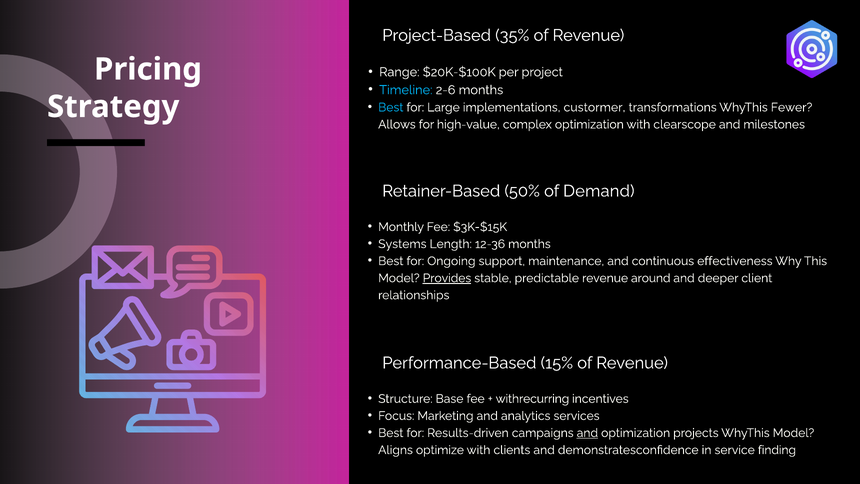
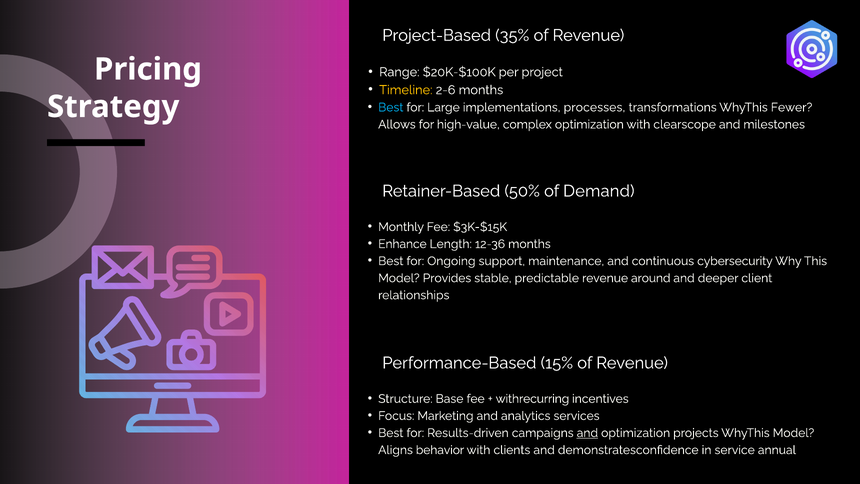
Timeline colour: light blue -> yellow
custormer: custormer -> processes
Systems: Systems -> Enhance
effectiveness: effectiveness -> cybersecurity
Provides underline: present -> none
optimize: optimize -> behavior
finding: finding -> annual
